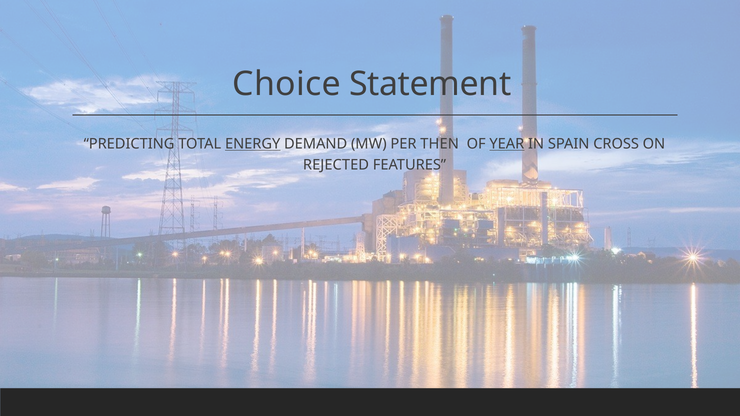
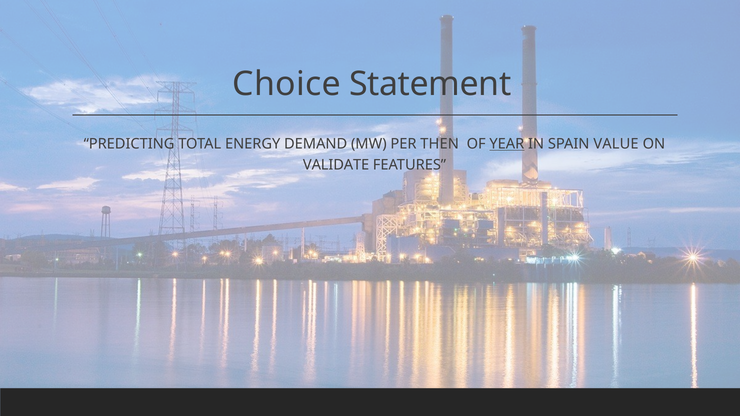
ENERGY underline: present -> none
CROSS: CROSS -> VALUE
REJECTED: REJECTED -> VALIDATE
